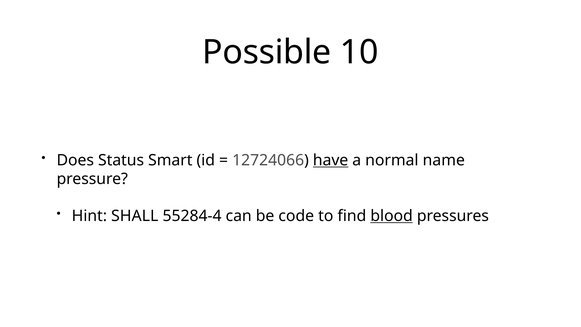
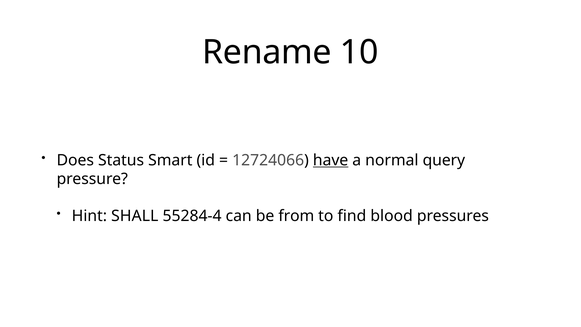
Possible: Possible -> Rename
name: name -> query
code: code -> from
blood underline: present -> none
